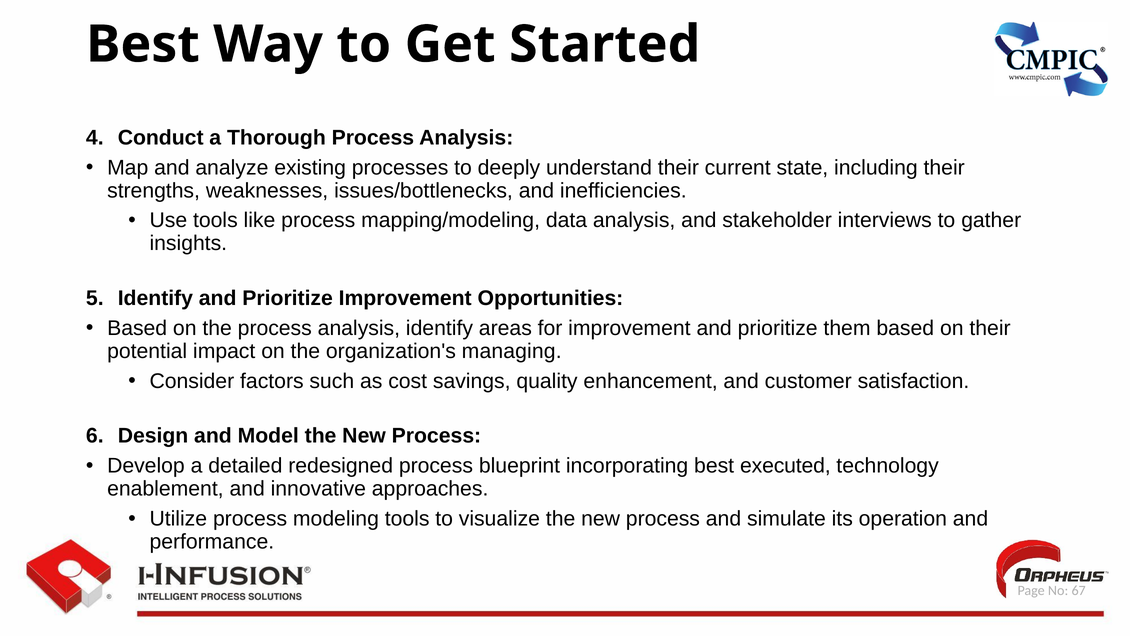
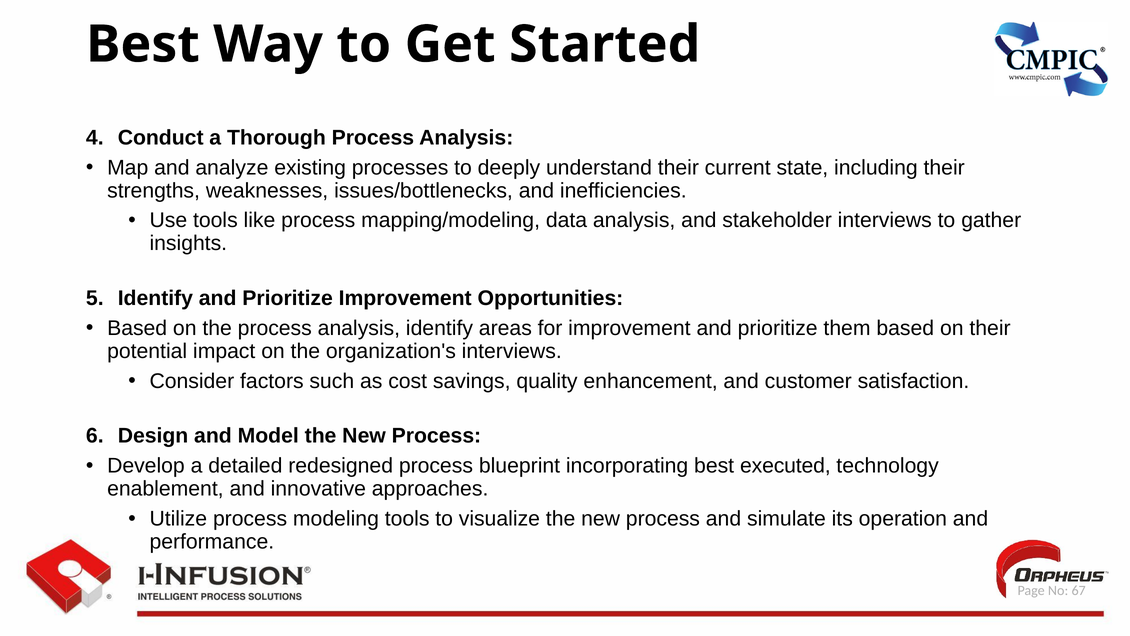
organization's managing: managing -> interviews
